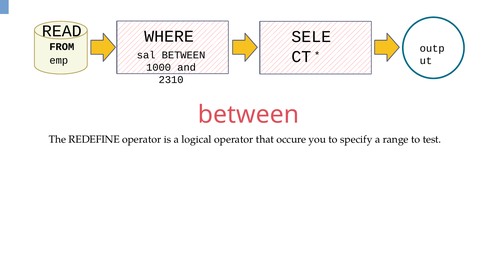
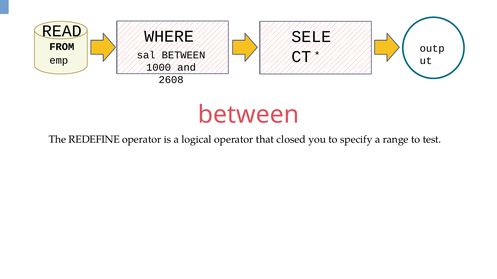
2310: 2310 -> 2608
occure: occure -> closed
